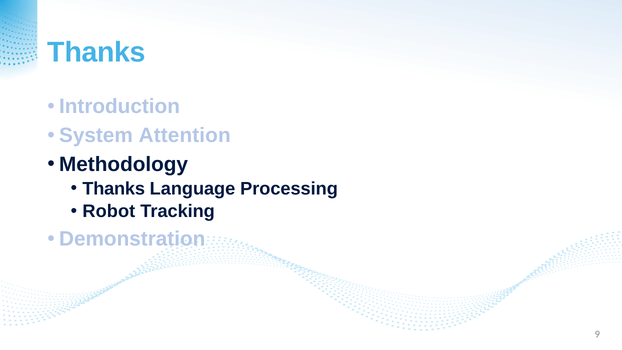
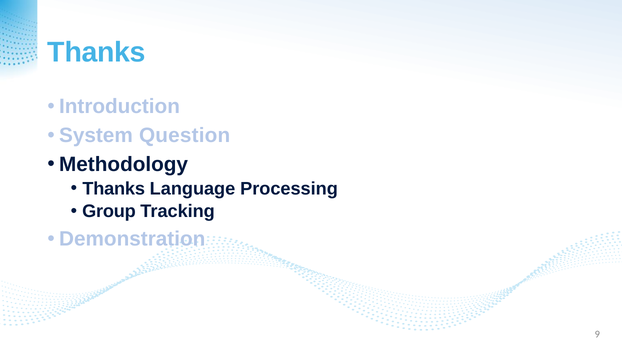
Attention: Attention -> Question
Robot: Robot -> Group
